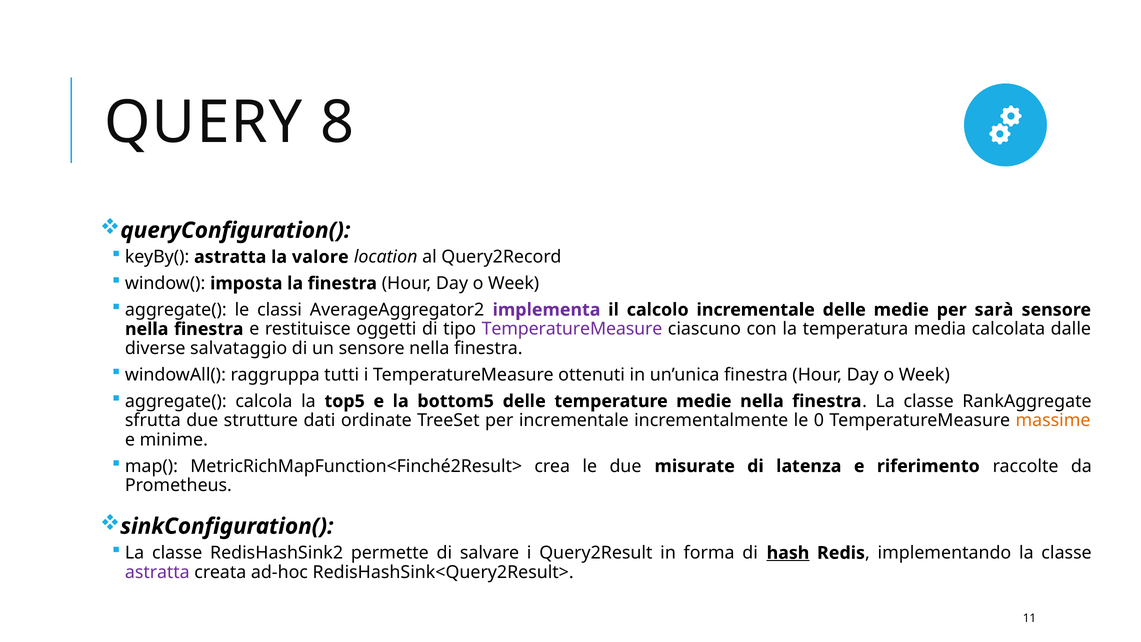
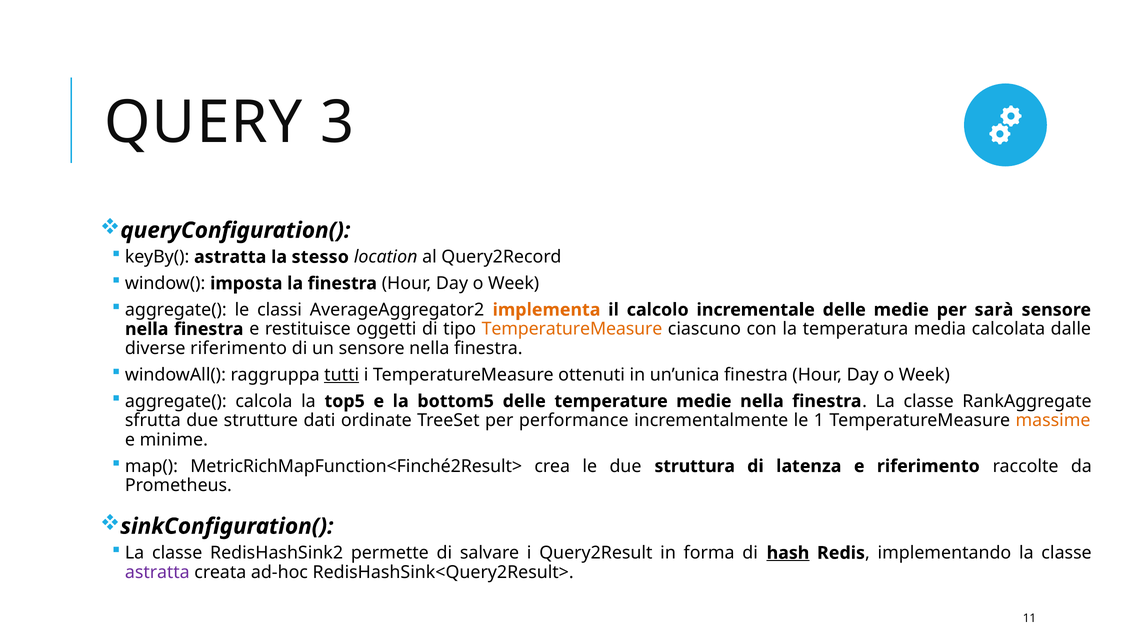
8: 8 -> 3
valore: valore -> stesso
implementa colour: purple -> orange
TemperatureMeasure at (572, 329) colour: purple -> orange
diverse salvataggio: salvataggio -> riferimento
tutti underline: none -> present
per incrementale: incrementale -> performance
0: 0 -> 1
misurate: misurate -> struttura
